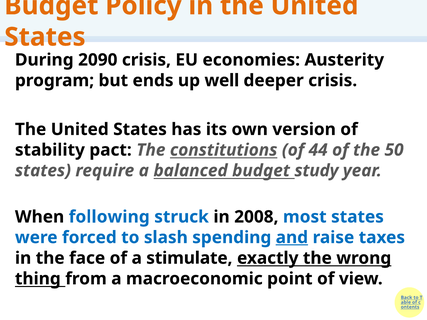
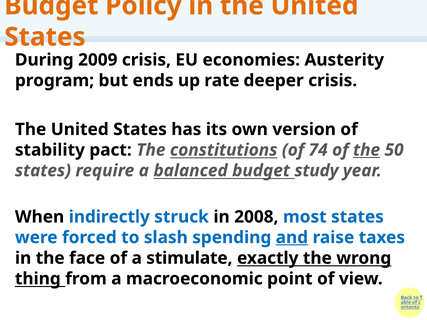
2090: 2090 -> 2009
well: well -> rate
44: 44 -> 74
the at (367, 150) underline: none -> present
following: following -> indirectly
